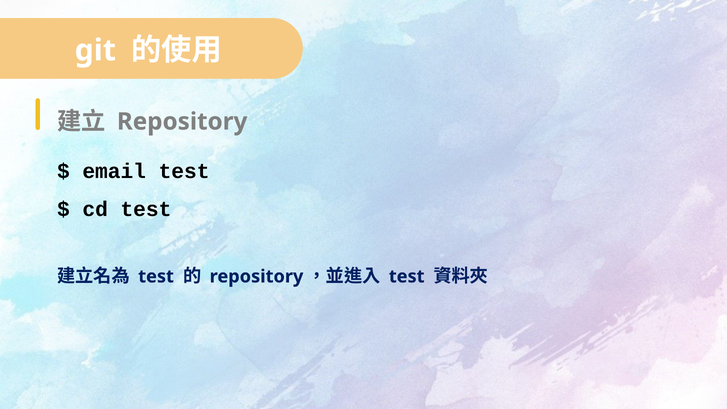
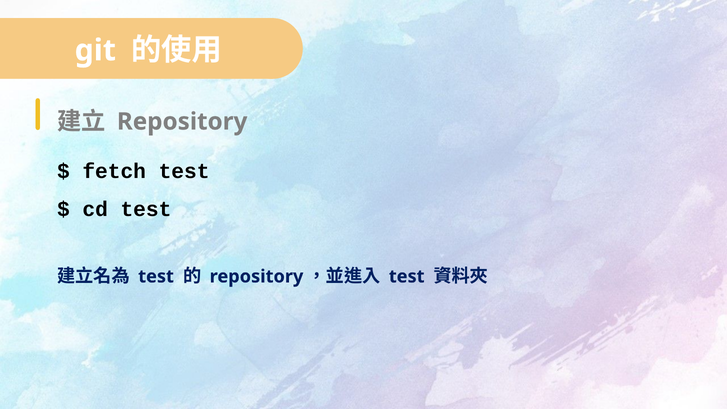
email: email -> fetch
